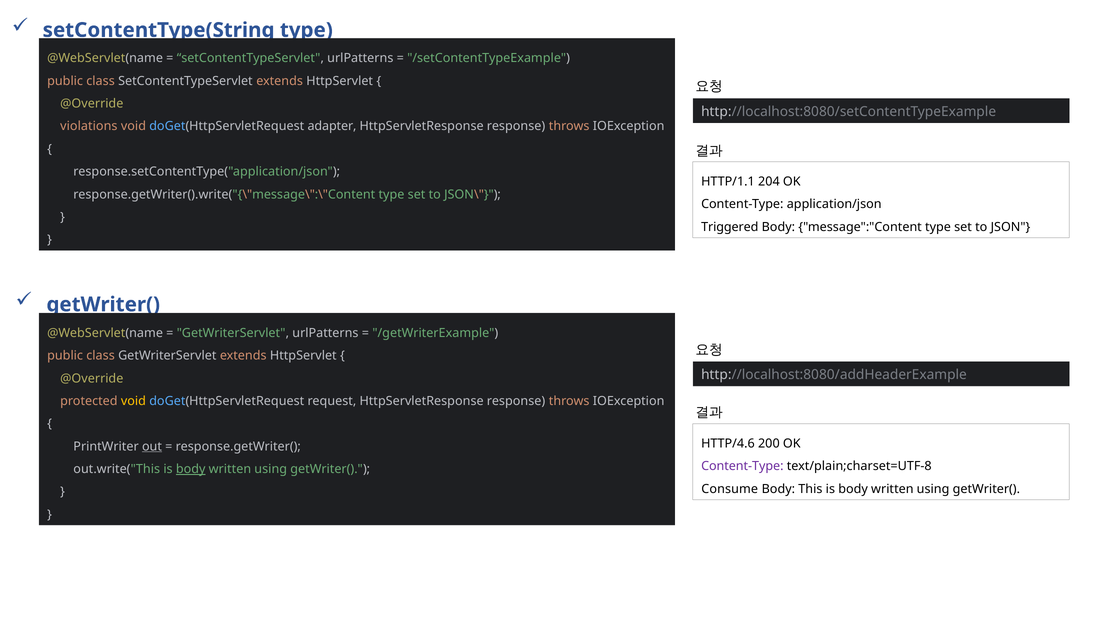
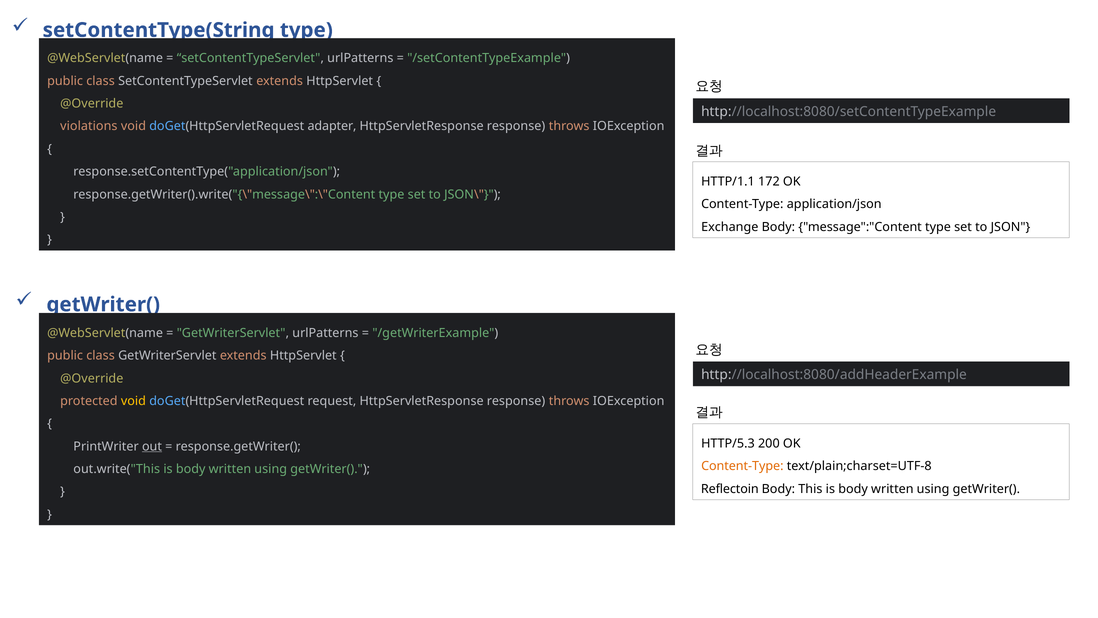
204: 204 -> 172
Triggered: Triggered -> Exchange
HTTP/4.6: HTTP/4.6 -> HTTP/5.3
Content-Type at (742, 466) colour: purple -> orange
body at (191, 469) underline: present -> none
Consume: Consume -> Reflectoin
